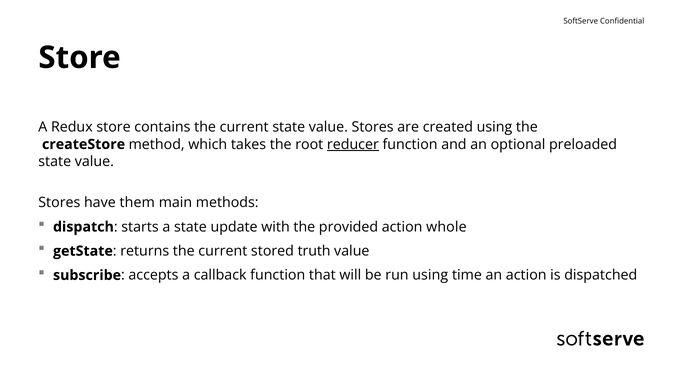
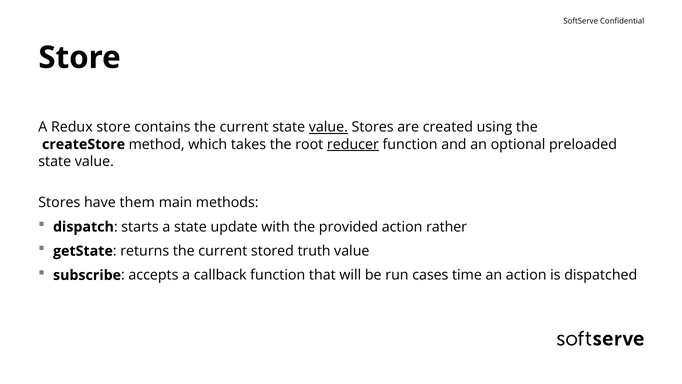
value at (328, 127) underline: none -> present
whole: whole -> rather
run using: using -> cases
